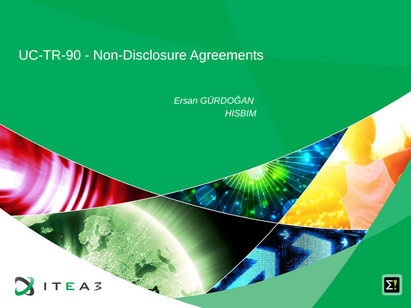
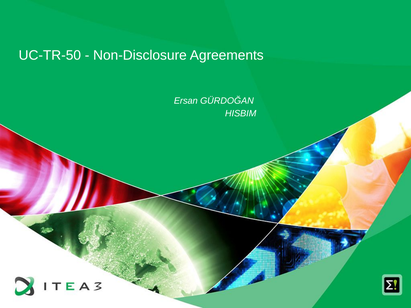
UC-TR-90: UC-TR-90 -> UC-TR-50
